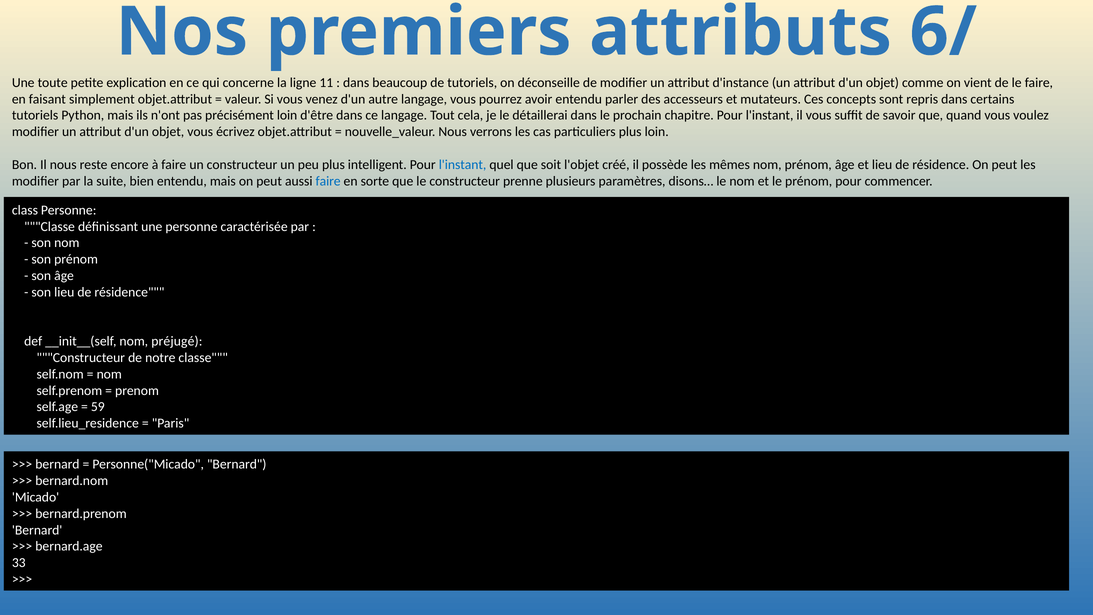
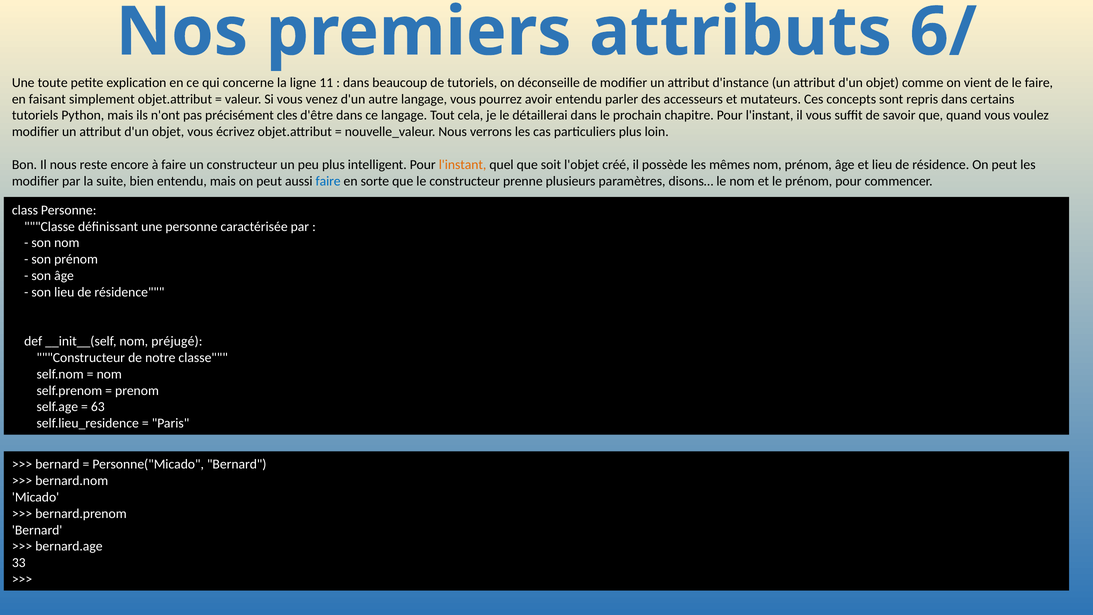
précisément loin: loin -> cles
l'instant at (463, 165) colour: blue -> orange
59: 59 -> 63
